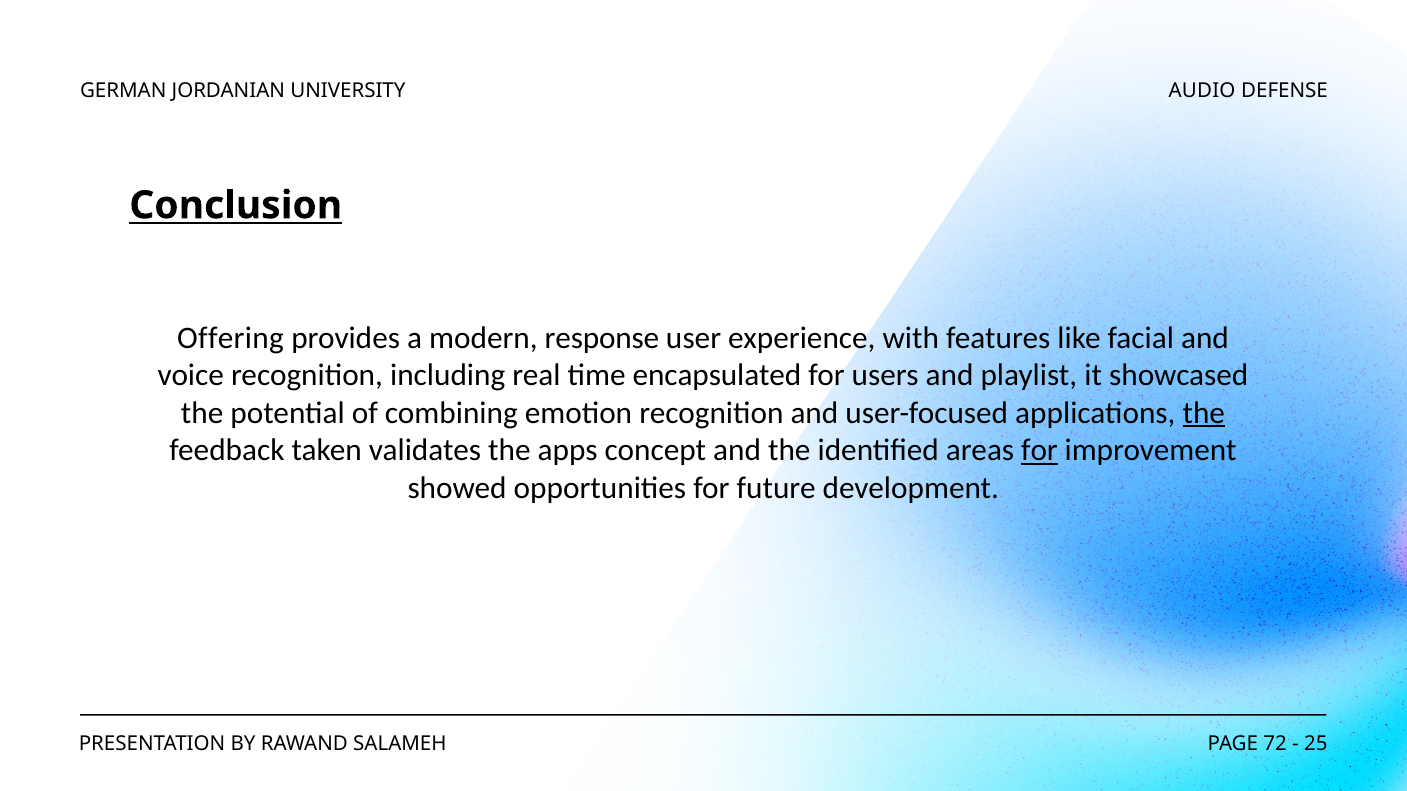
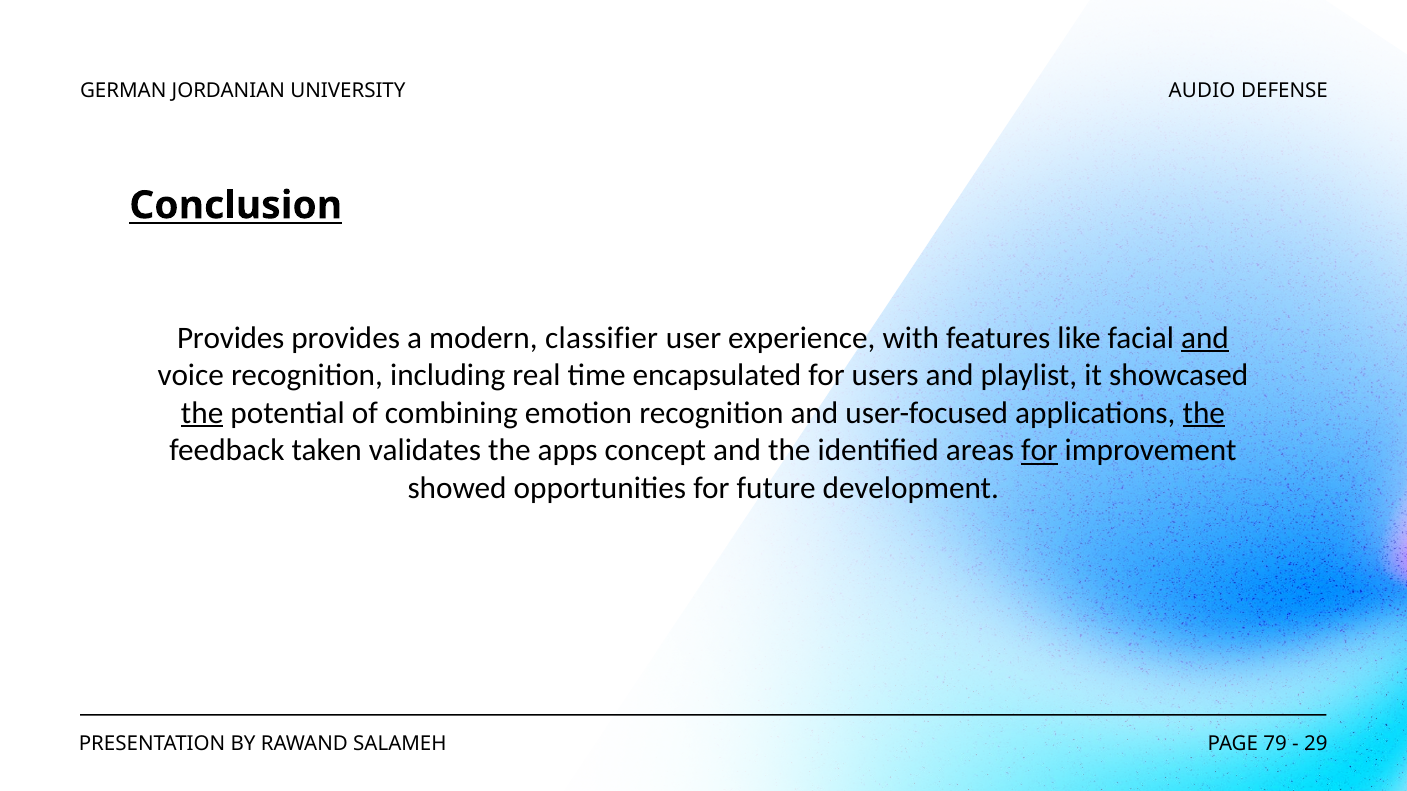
Offering at (230, 338): Offering -> Provides
response: response -> classifier
and at (1205, 338) underline: none -> present
the at (202, 413) underline: none -> present
72: 72 -> 79
25: 25 -> 29
